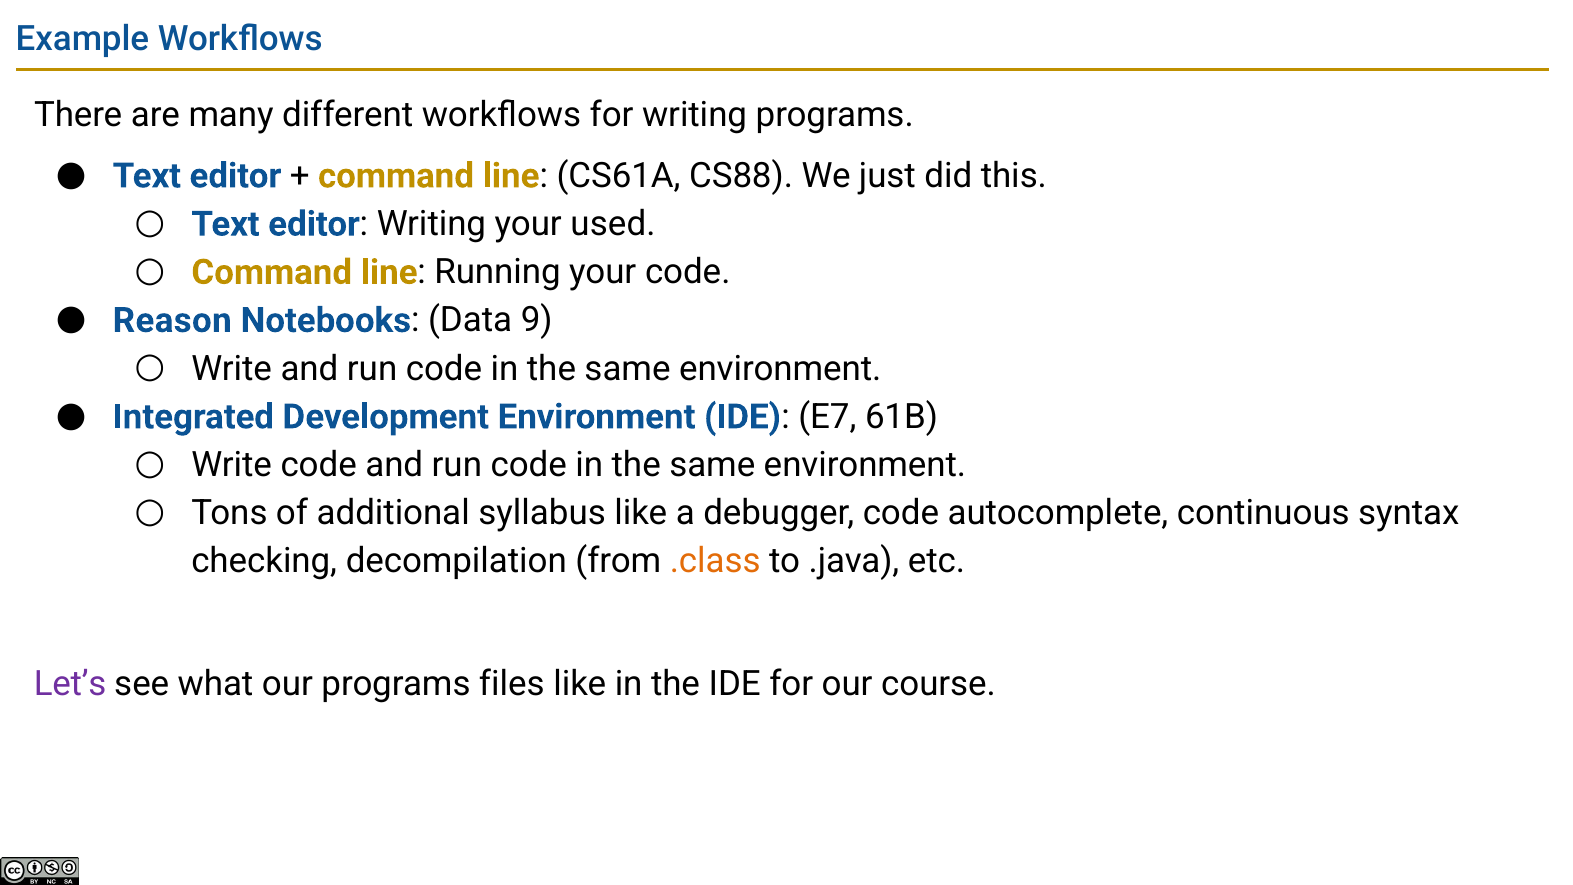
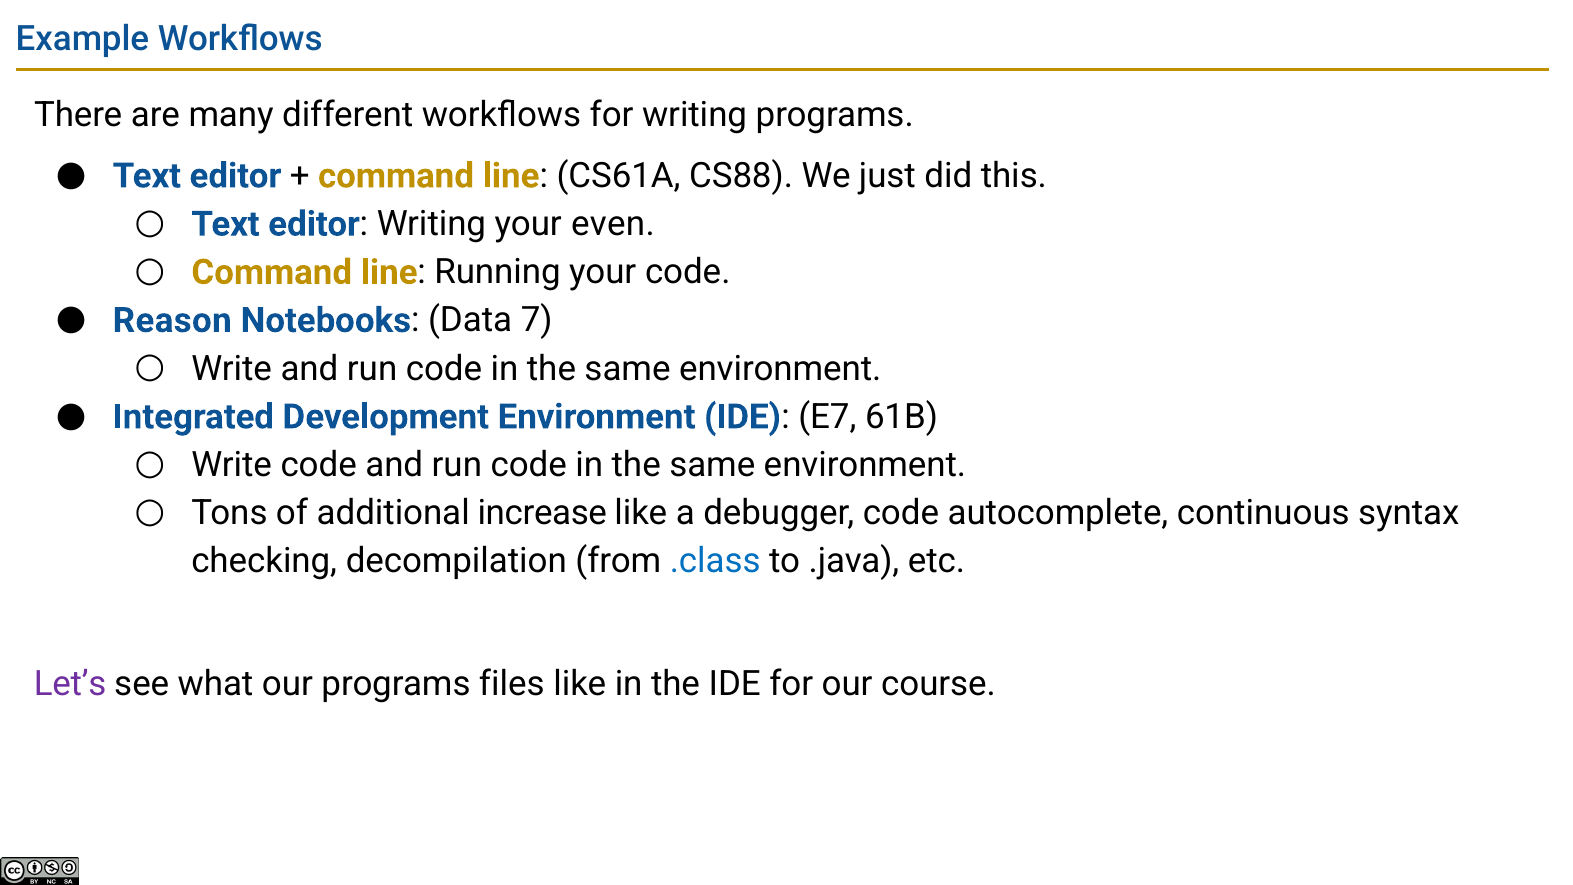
used: used -> even
9: 9 -> 7
syllabus: syllabus -> increase
.class colour: orange -> blue
